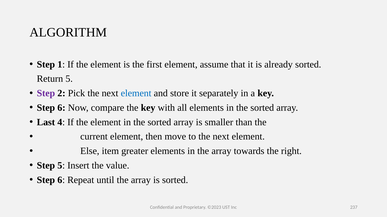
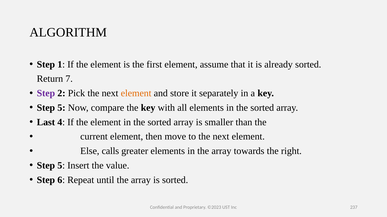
Return 5: 5 -> 7
element at (136, 94) colour: blue -> orange
6 at (61, 108): 6 -> 5
item: item -> calls
